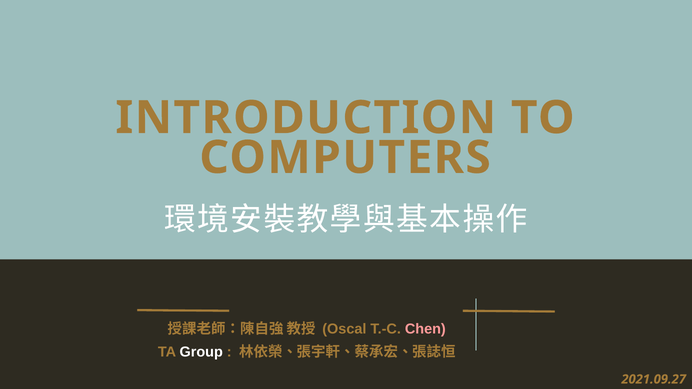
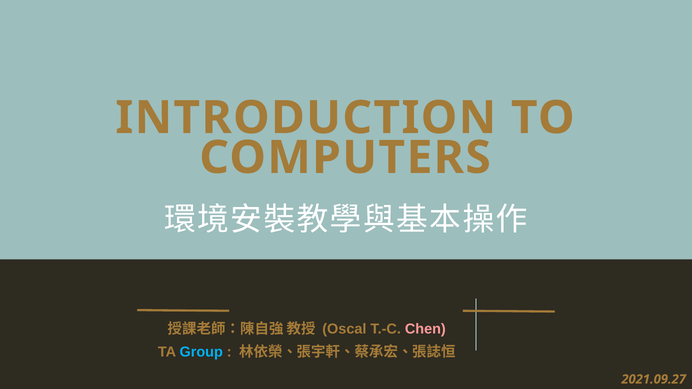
Group colour: white -> light blue
